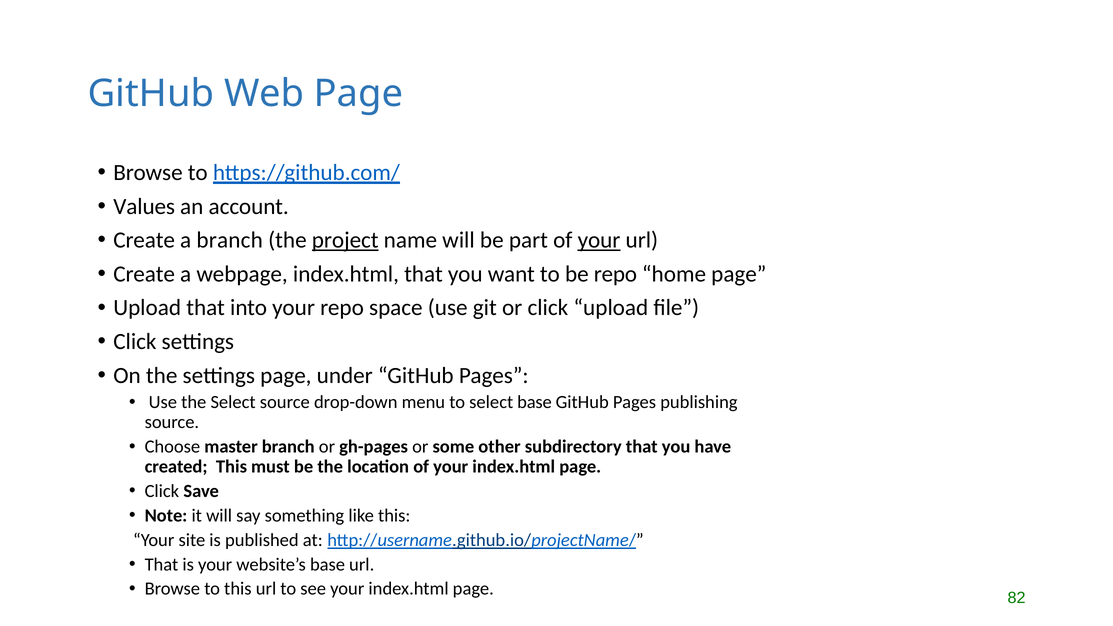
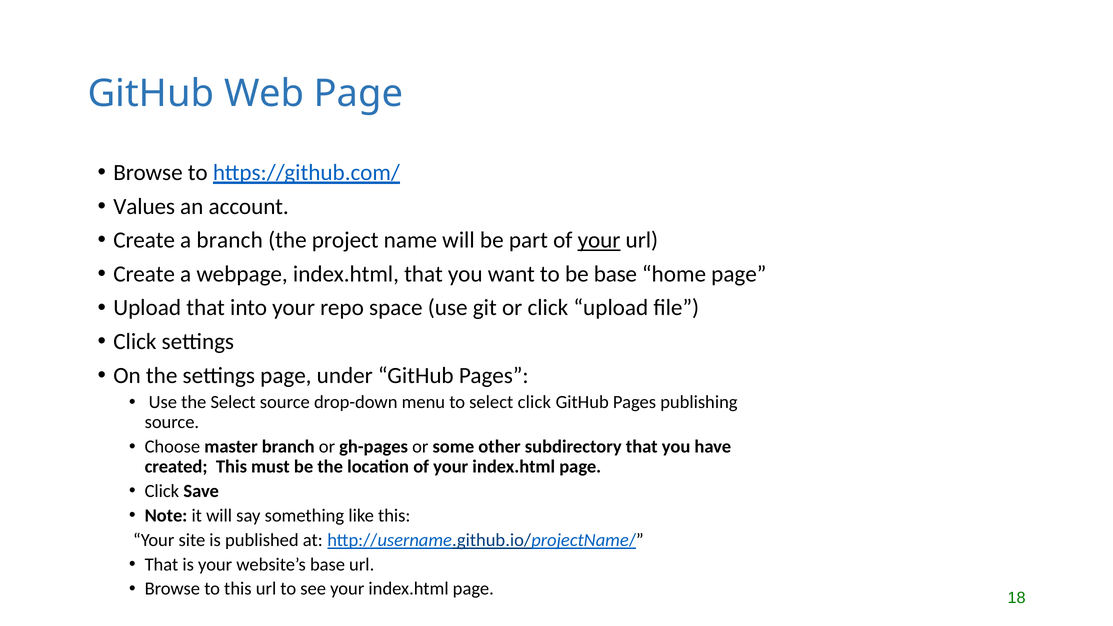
project underline: present -> none
be repo: repo -> base
select base: base -> click
82: 82 -> 18
